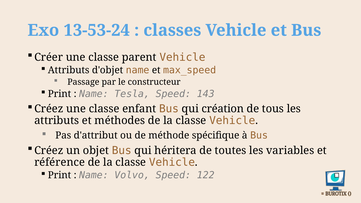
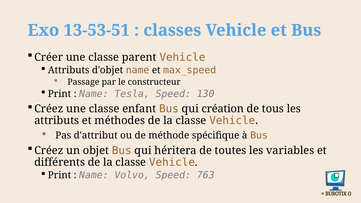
13-53-24: 13-53-24 -> 13-53-51
143: 143 -> 130
référence: référence -> différents
122: 122 -> 763
